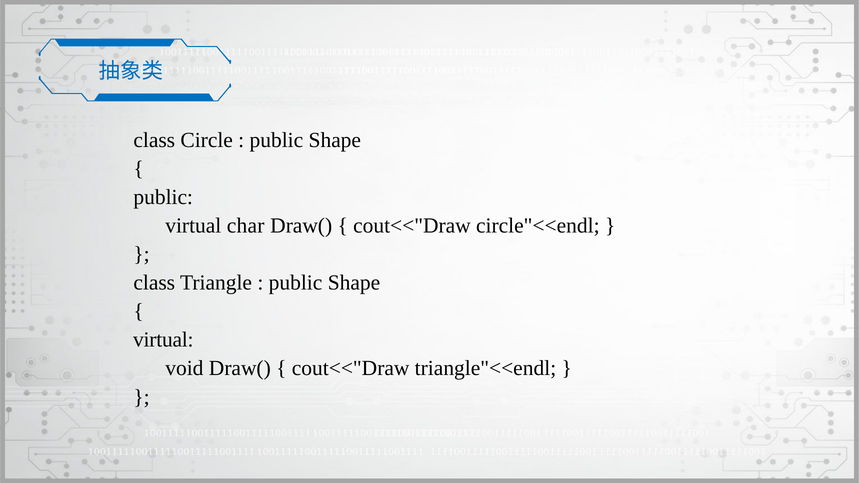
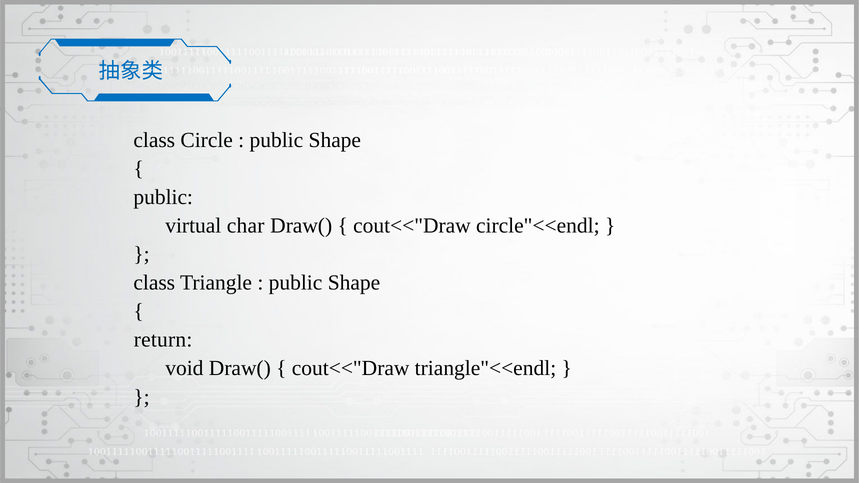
virtual at (163, 340): virtual -> return
